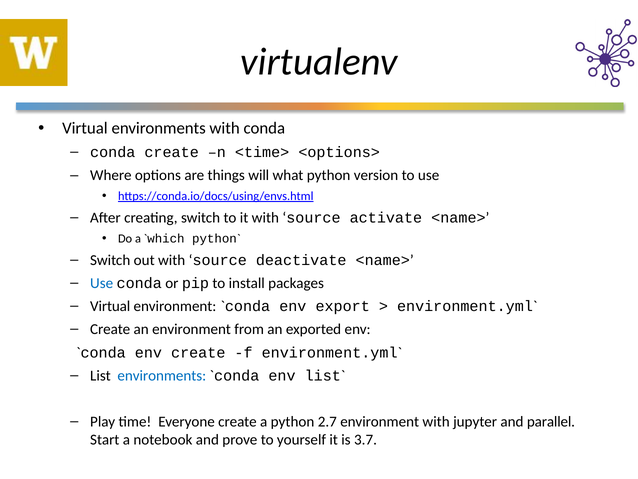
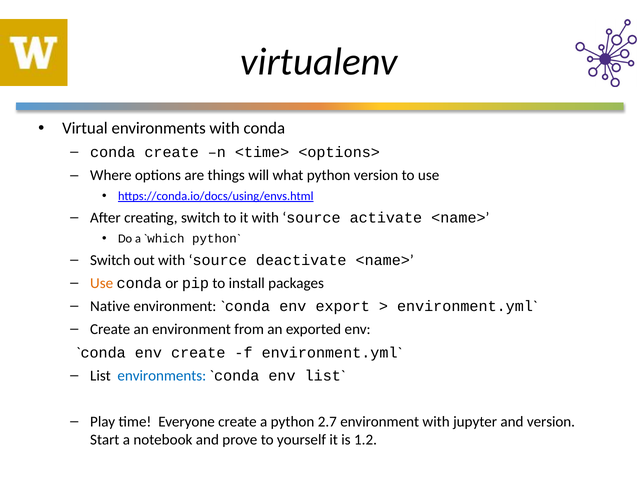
Use at (102, 283) colour: blue -> orange
Virtual at (110, 306): Virtual -> Native
and parallel: parallel -> version
3.7: 3.7 -> 1.2
